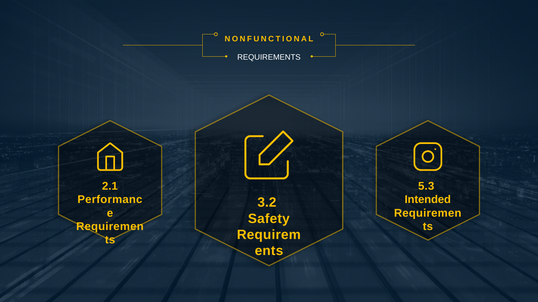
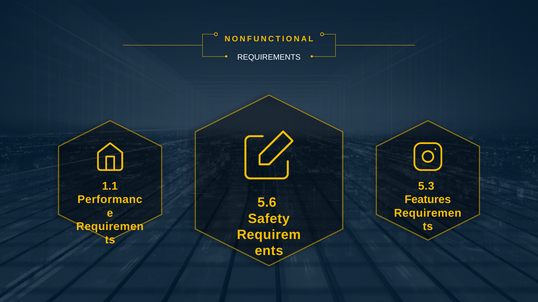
2.1: 2.1 -> 1.1
Intended: Intended -> Features
3.2: 3.2 -> 5.6
